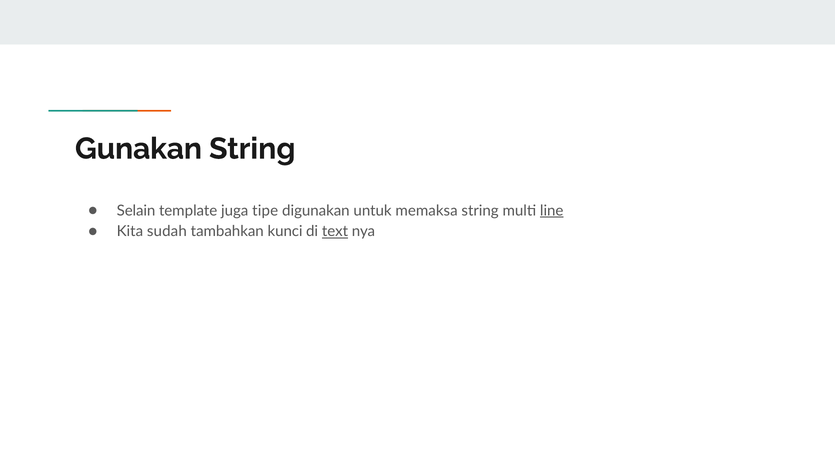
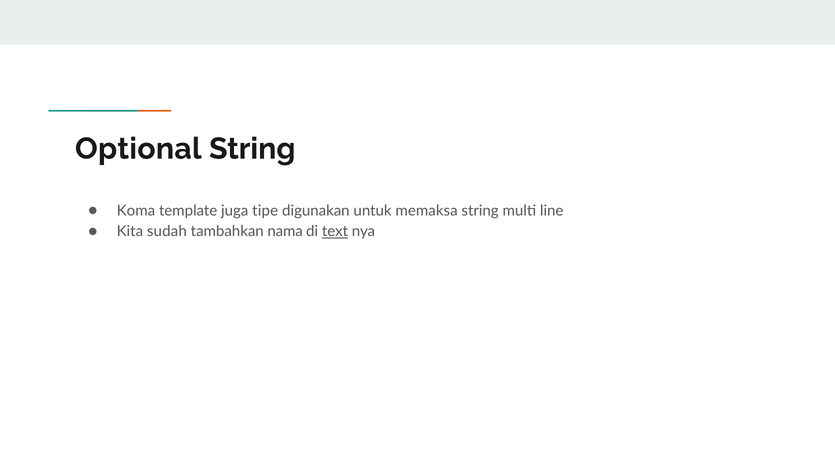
Gunakan: Gunakan -> Optional
Selain: Selain -> Koma
line underline: present -> none
kunci: kunci -> nama
